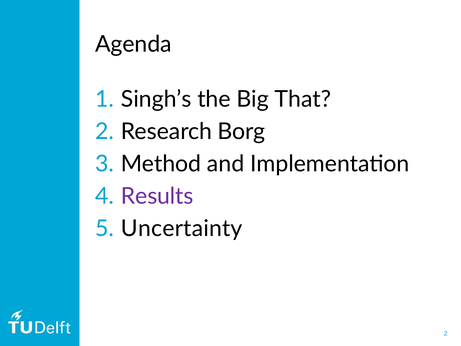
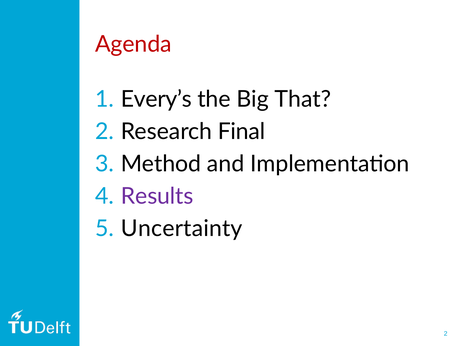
Agenda colour: black -> red
Singh’s: Singh’s -> Every’s
Borg: Borg -> Final
